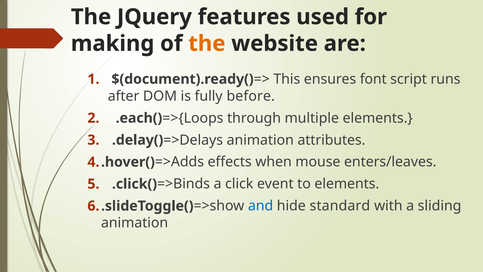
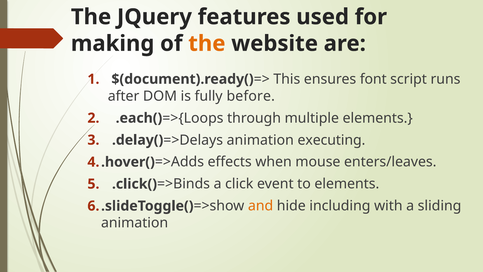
attributes: attributes -> executing
and colour: blue -> orange
standard: standard -> including
